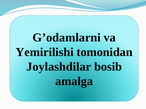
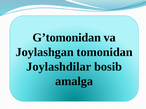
G’odamlarni: G’odamlarni -> G’tomonidan
Yemirilishi: Yemirilishi -> Joylashgan
